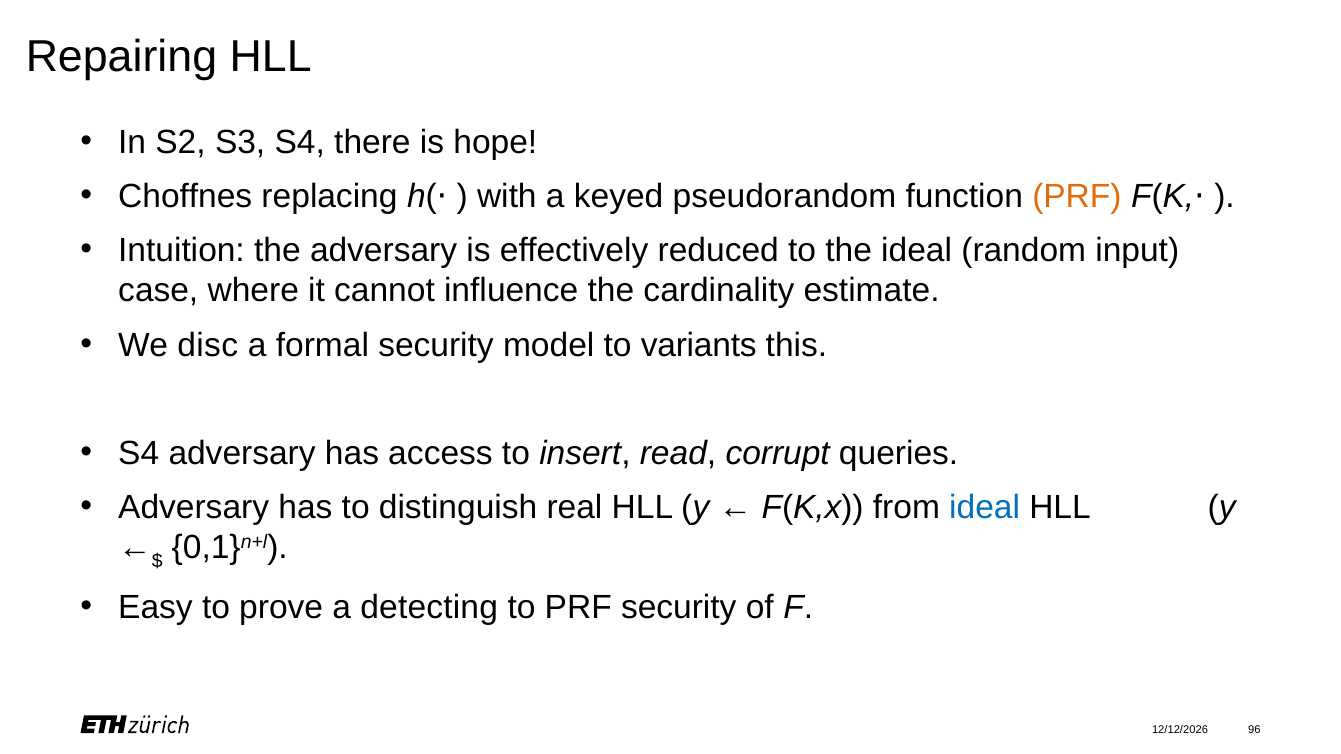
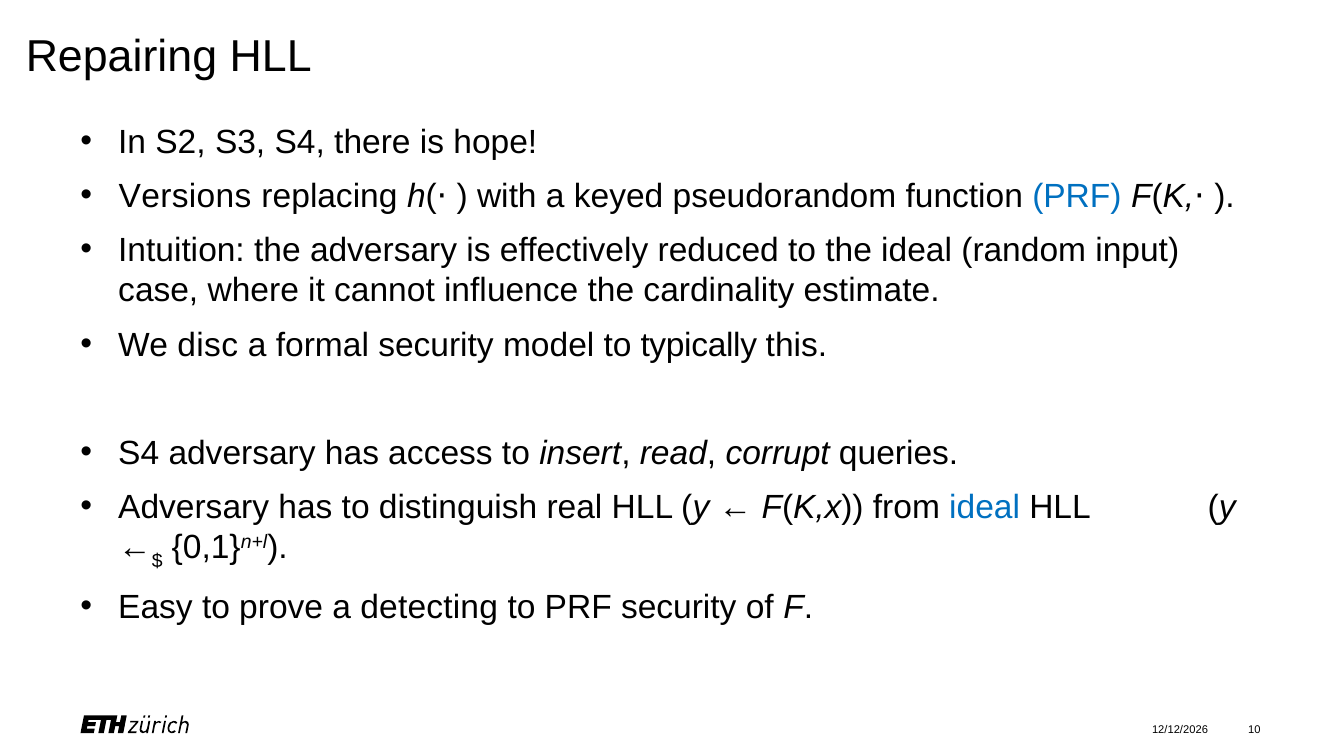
Choffnes: Choffnes -> Versions
PRF at (1077, 196) colour: orange -> blue
variants: variants -> typically
96: 96 -> 10
